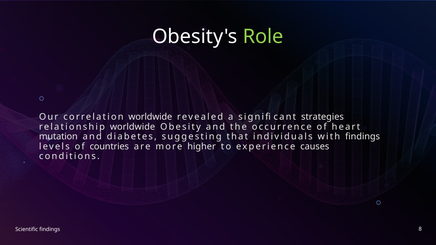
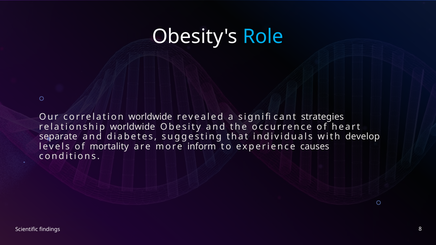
Role colour: light green -> light blue
mutation: mutation -> separate
with findings: findings -> develop
countries: countries -> mortality
higher: higher -> inform
